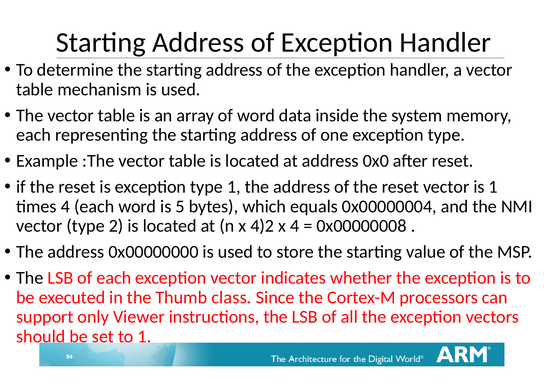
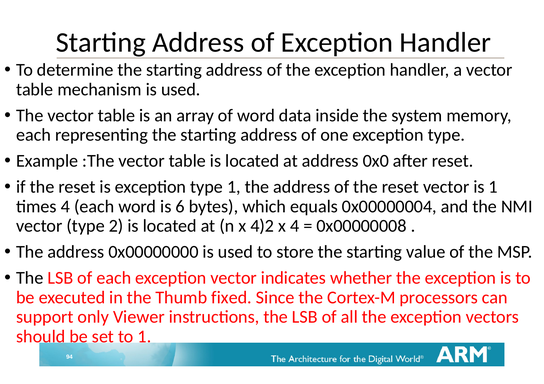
5: 5 -> 6
class: class -> fixed
